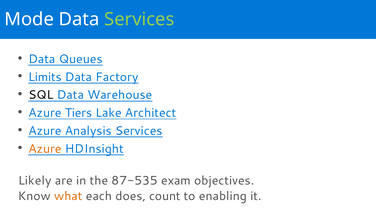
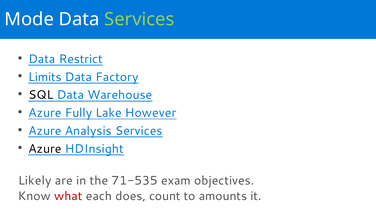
Queues: Queues -> Restrict
Tiers: Tiers -> Fully
Architect: Architect -> However
Azure at (45, 149) colour: orange -> black
87-535: 87-535 -> 71-535
what colour: orange -> red
enabling: enabling -> amounts
